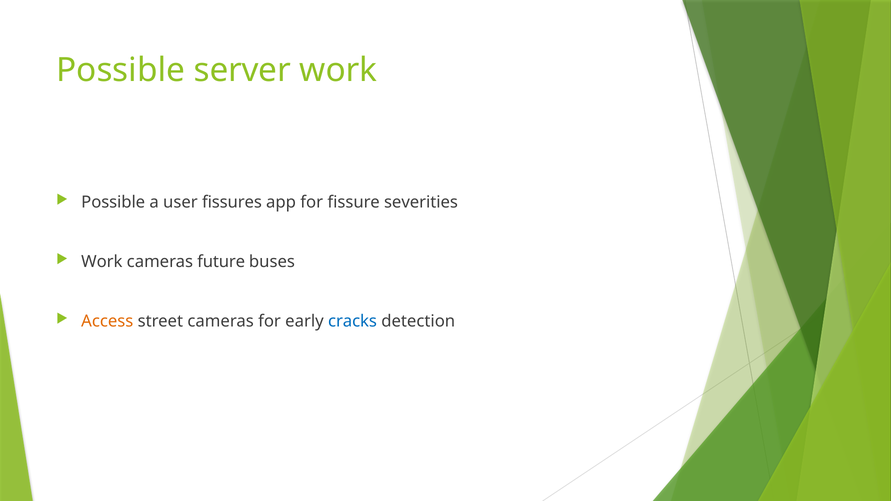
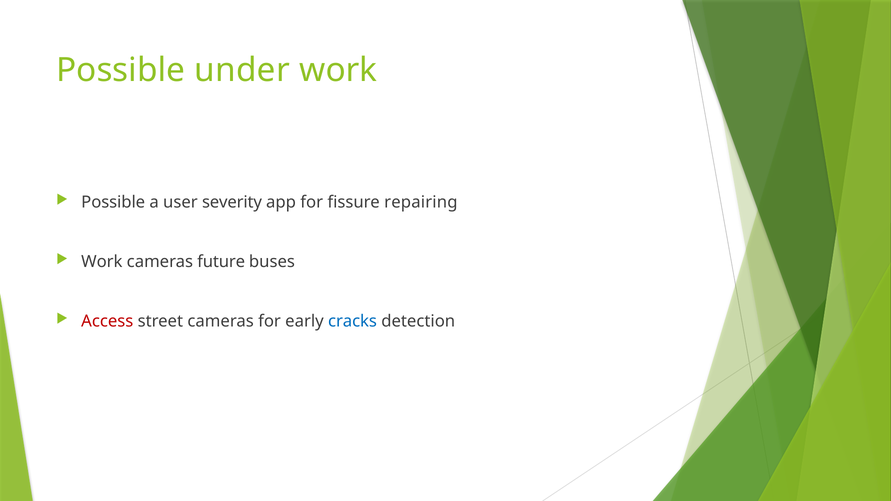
server: server -> under
fissures: fissures -> severity
severities: severities -> repairing
Access colour: orange -> red
